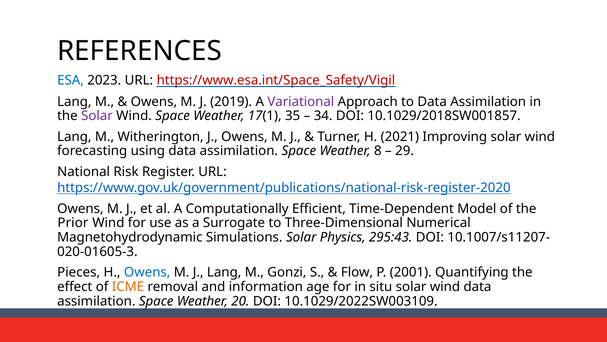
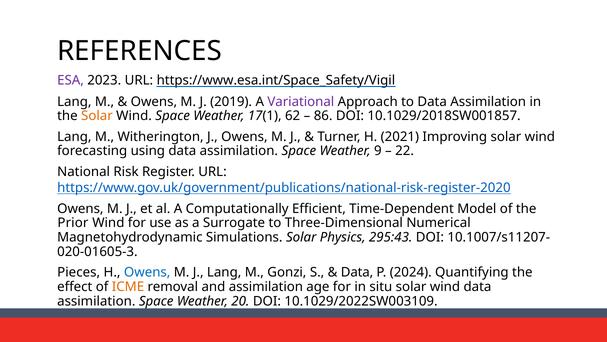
ESA colour: blue -> purple
https://www.esa.int/Space_Safety/Vigil colour: red -> black
Solar at (97, 116) colour: purple -> orange
35: 35 -> 62
34: 34 -> 86
8: 8 -> 9
29: 29 -> 22
Flow at (357, 272): Flow -> Data
2001: 2001 -> 2024
and information: information -> assimilation
